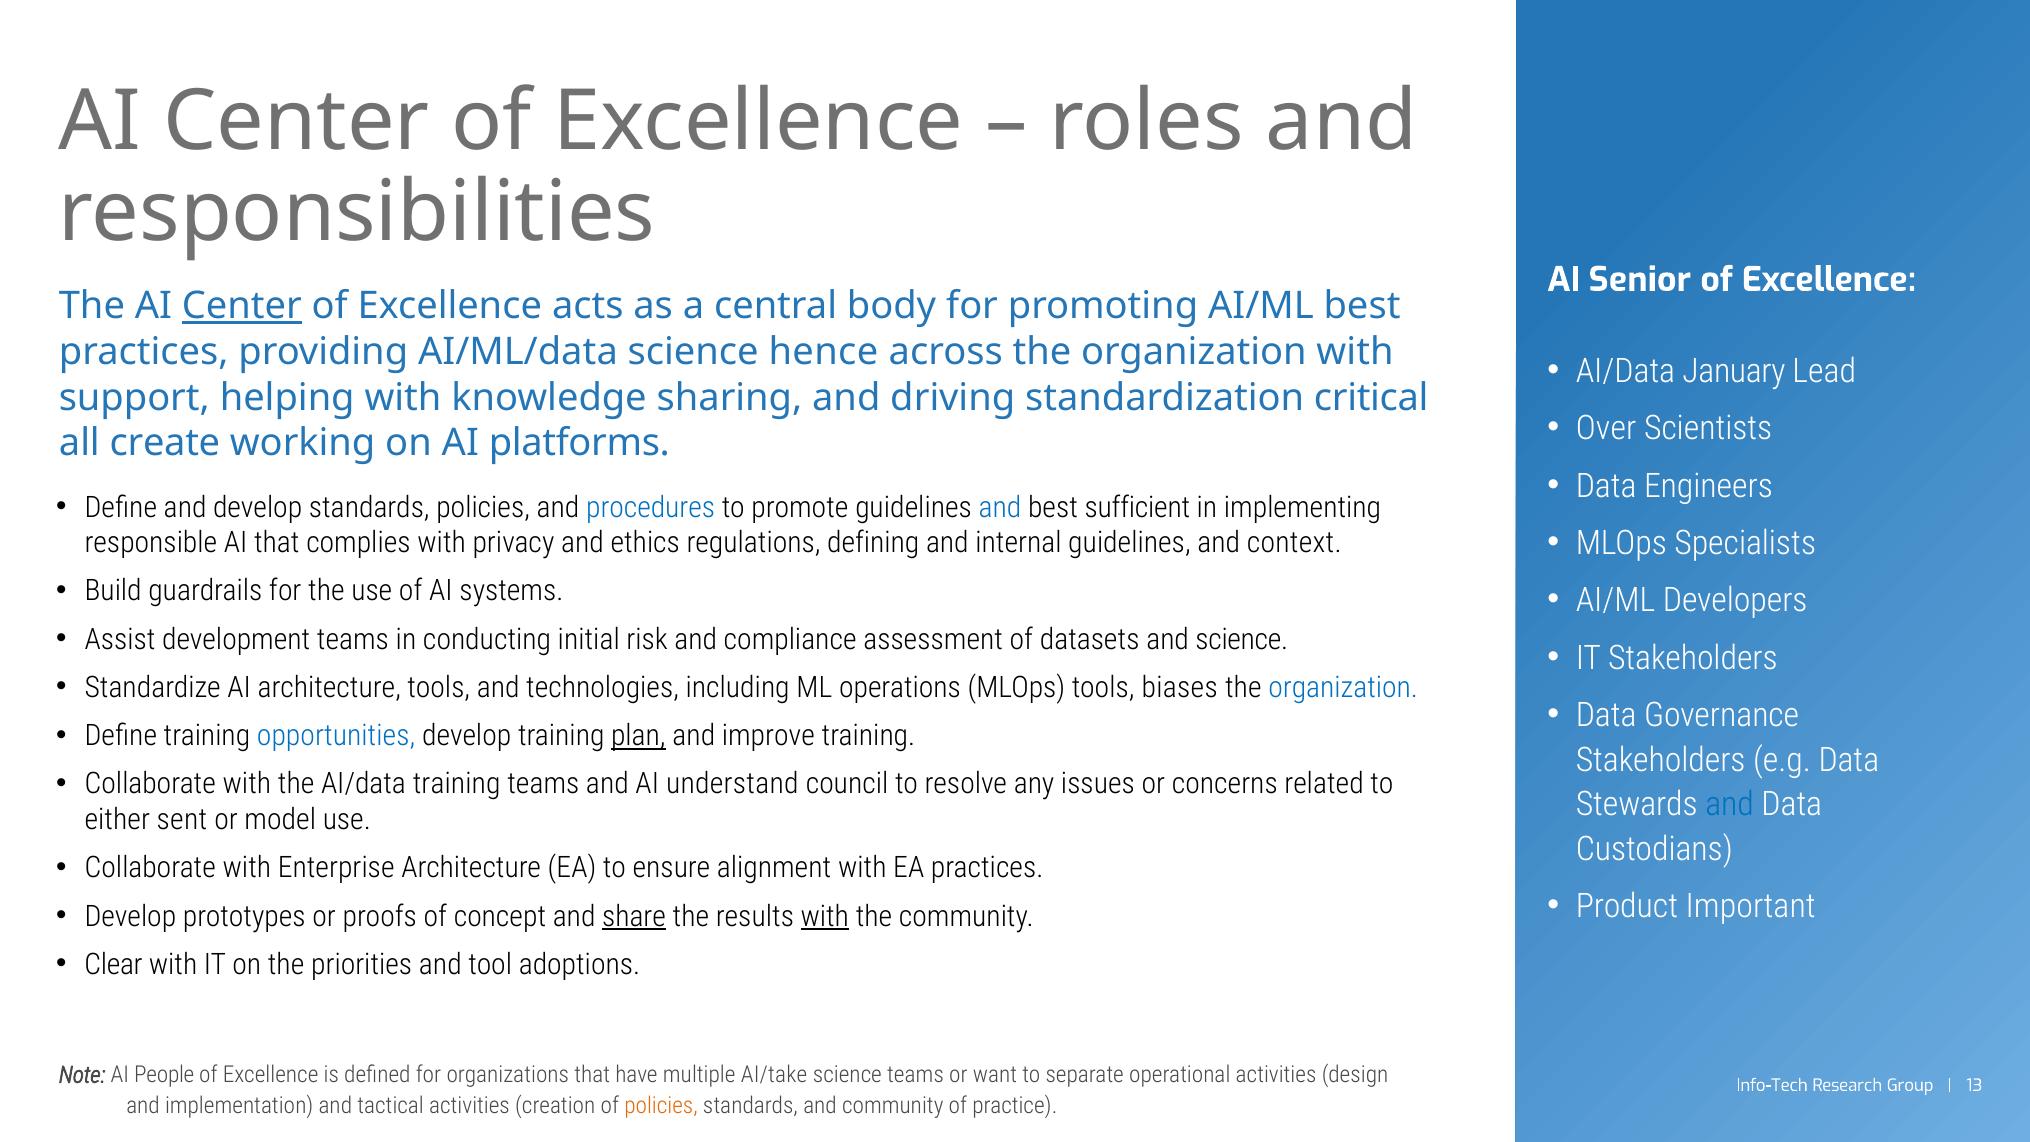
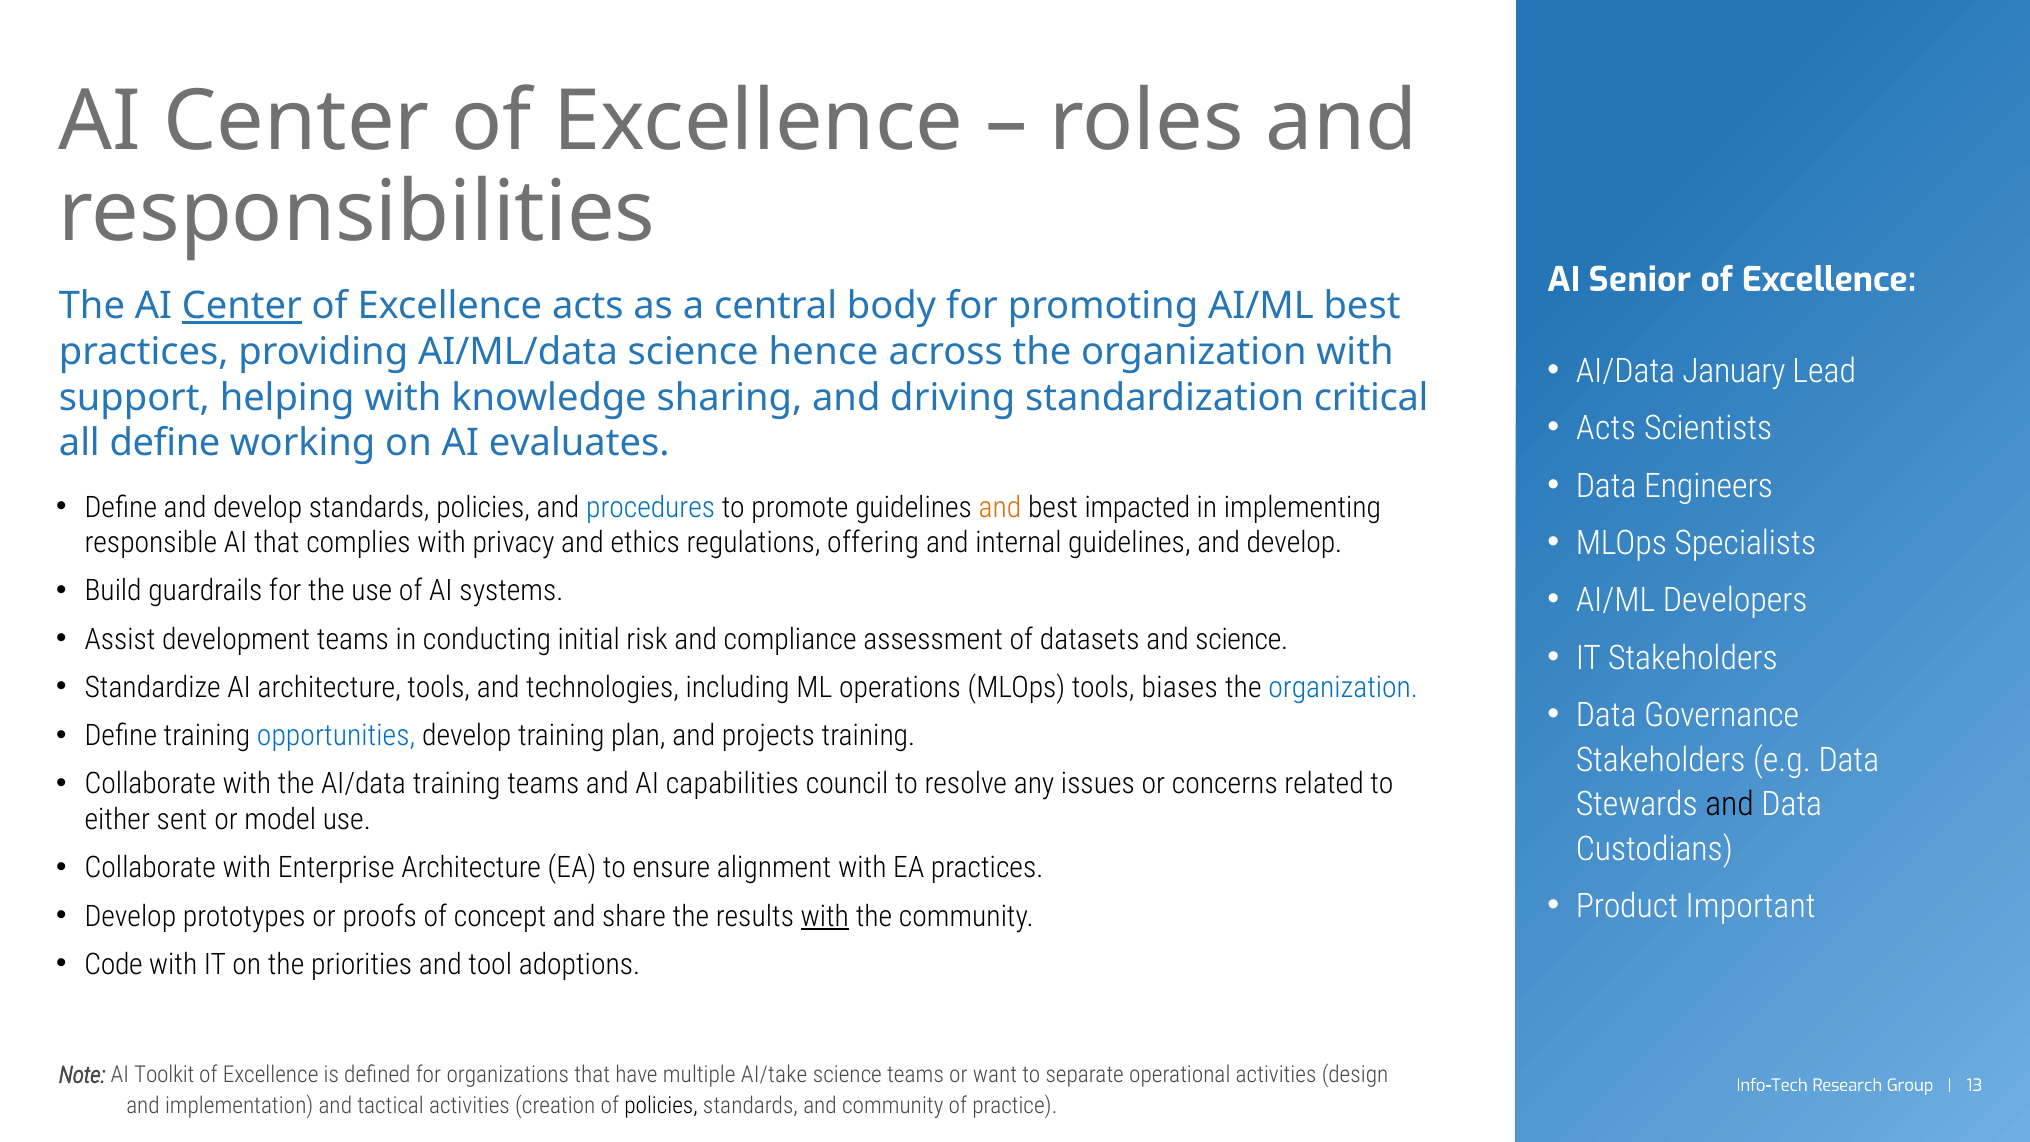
Over at (1606, 429): Over -> Acts
all create: create -> define
platforms: platforms -> evaluates
and at (1000, 507) colour: blue -> orange
sufficient: sufficient -> impacted
defining: defining -> offering
guidelines and context: context -> develop
plan underline: present -> none
improve: improve -> projects
understand: understand -> capabilities
and at (1730, 804) colour: blue -> black
share underline: present -> none
Clear: Clear -> Code
People: People -> Toolkit
policies at (661, 1106) colour: orange -> black
